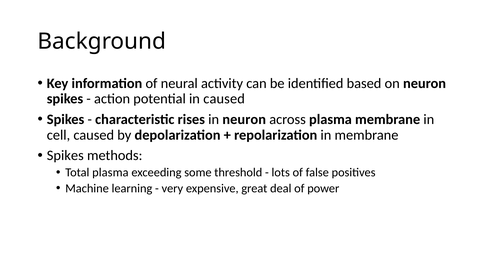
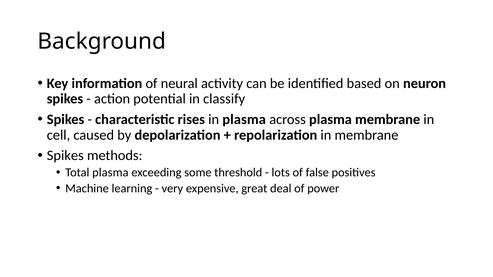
in caused: caused -> classify
in neuron: neuron -> plasma
